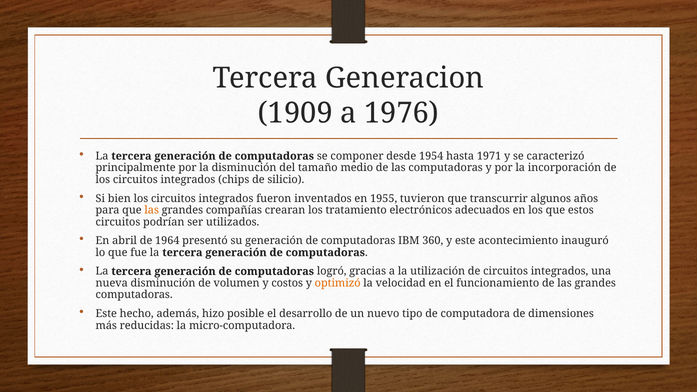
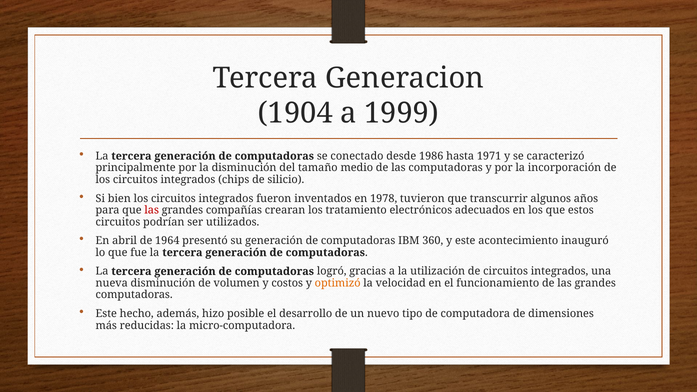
1909: 1909 -> 1904
1976: 1976 -> 1999
componer: componer -> conectado
1954: 1954 -> 1986
1955: 1955 -> 1978
las at (152, 210) colour: orange -> red
